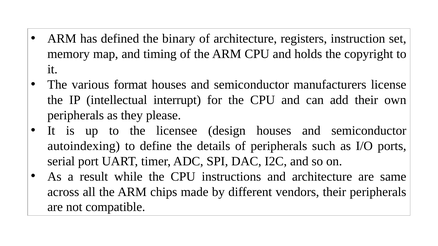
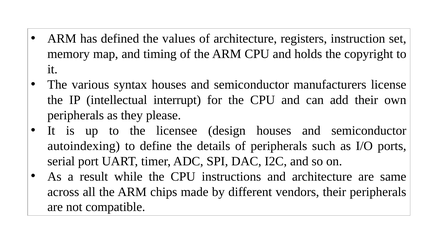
binary: binary -> values
format: format -> syntax
